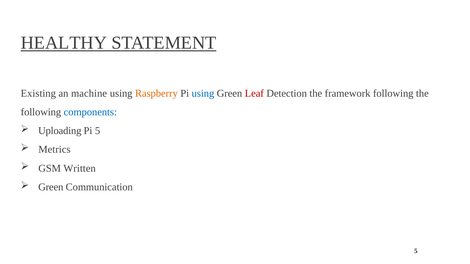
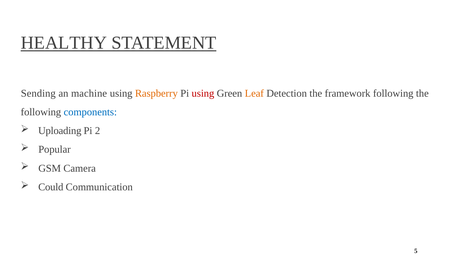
Existing: Existing -> Sending
using at (203, 93) colour: blue -> red
Leaf colour: red -> orange
Pi 5: 5 -> 2
Metrics: Metrics -> Popular
Written: Written -> Camera
Green at (51, 187): Green -> Could
